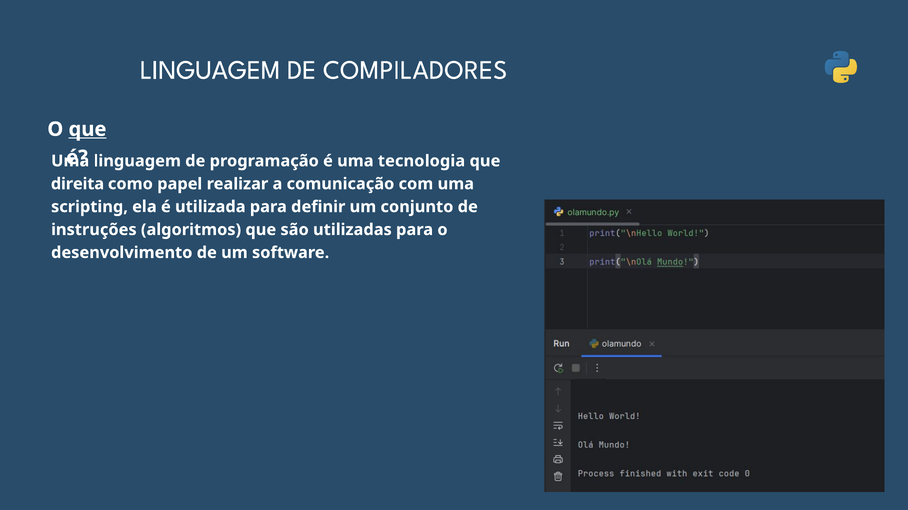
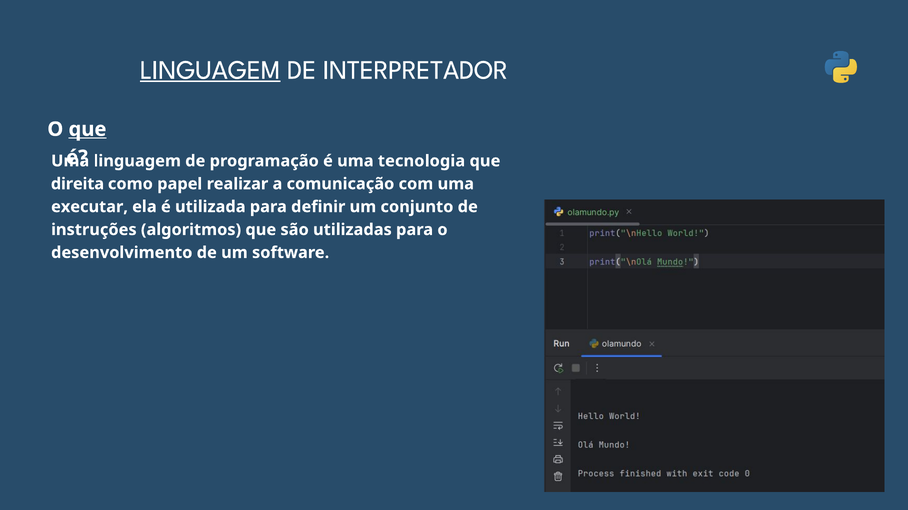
LINGUAGEM at (210, 70) underline: none -> present
COMPILADORES: COMPILADORES -> INTERPRETADOR
scripting: scripting -> executar
